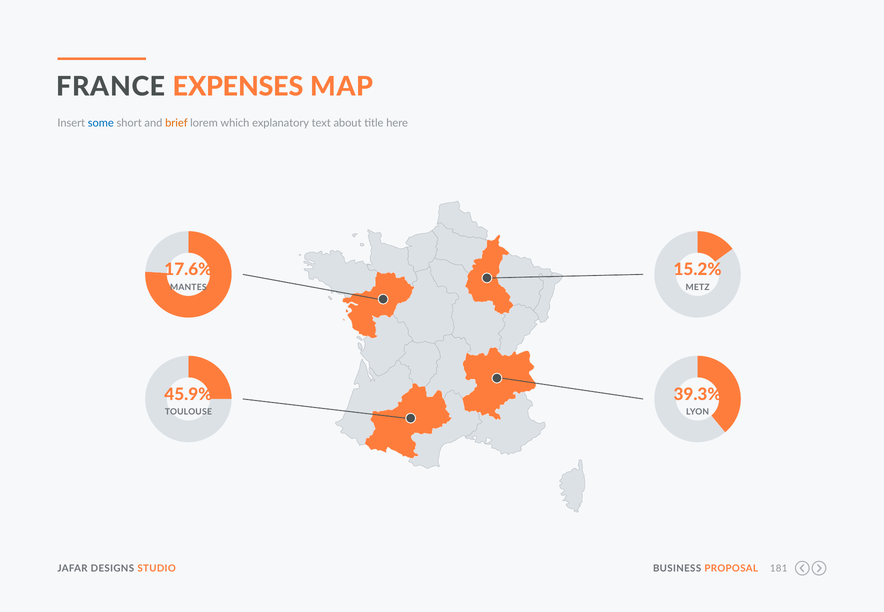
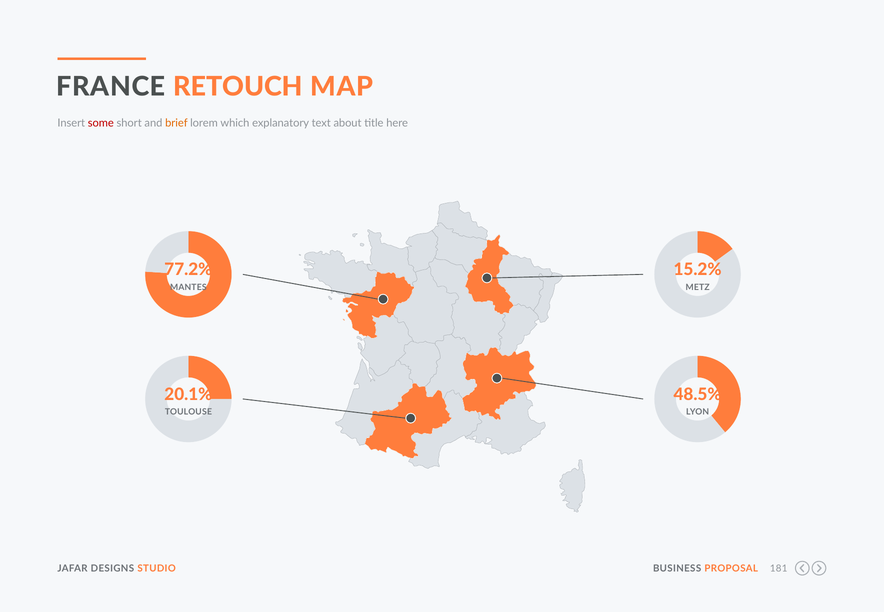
EXPENSES: EXPENSES -> RETOUCH
some colour: blue -> red
17.6%: 17.6% -> 77.2%
45.9%: 45.9% -> 20.1%
39.3%: 39.3% -> 48.5%
